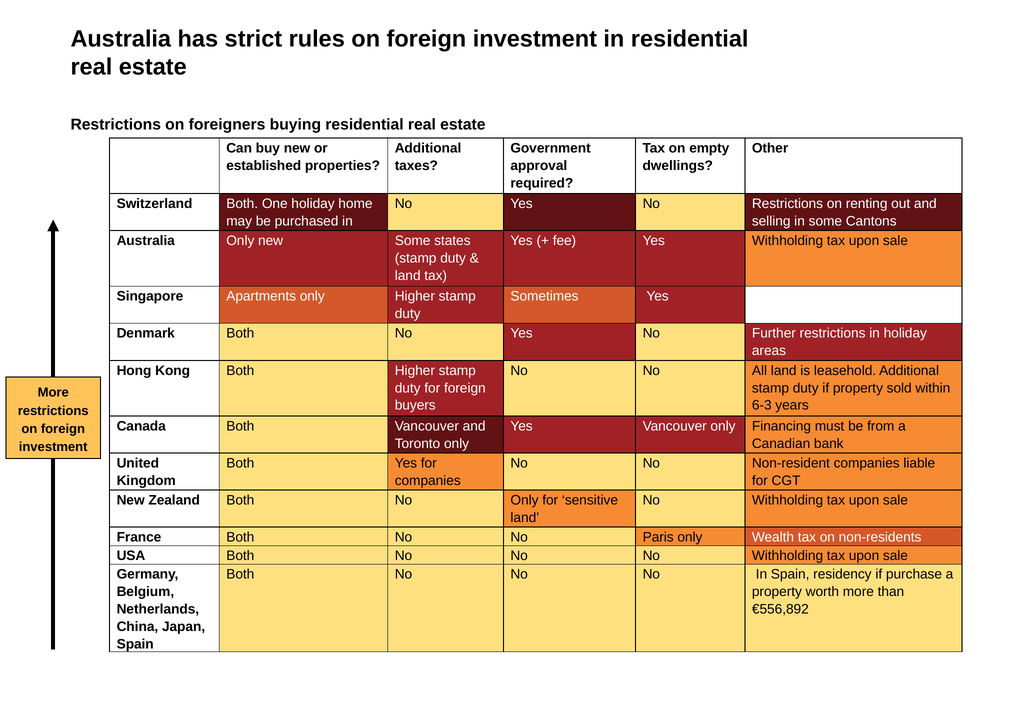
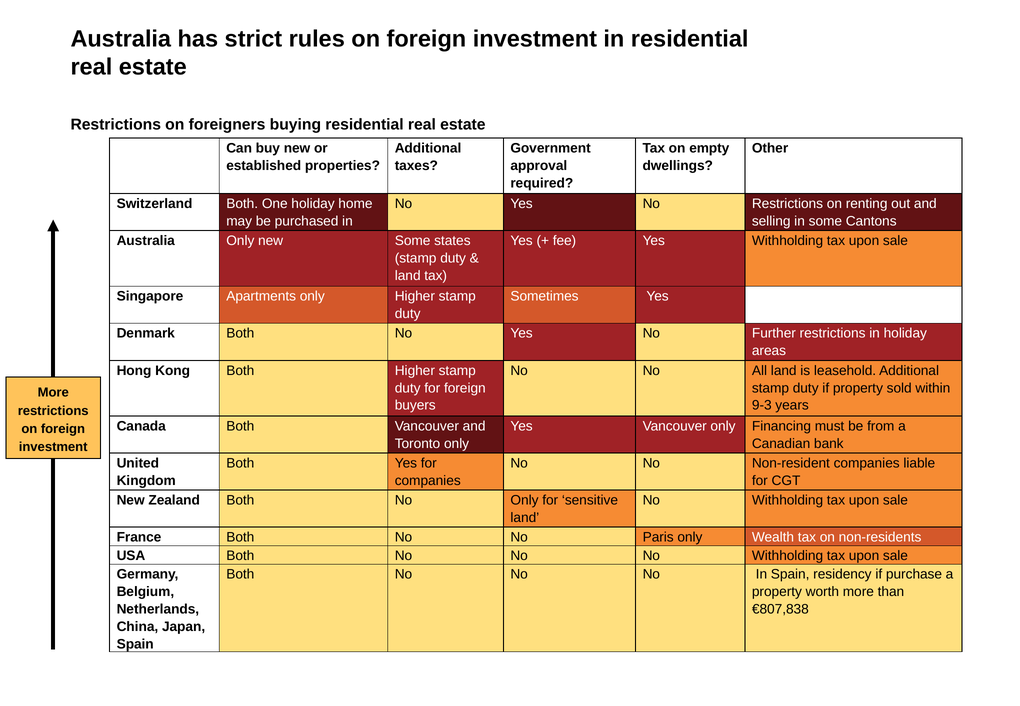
6-3: 6-3 -> 9-3
€556,892: €556,892 -> €807,838
